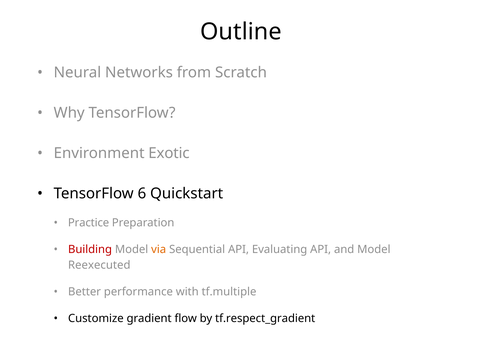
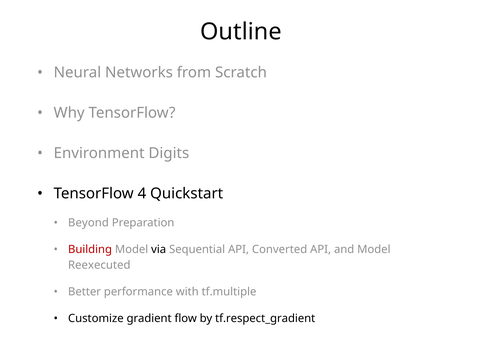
Exotic: Exotic -> Digits
6: 6 -> 4
Practice: Practice -> Beyond
via colour: orange -> black
Evaluating: Evaluating -> Converted
